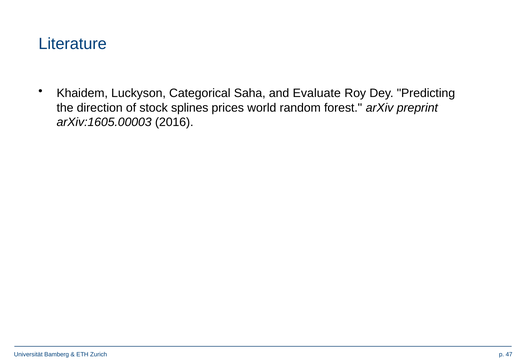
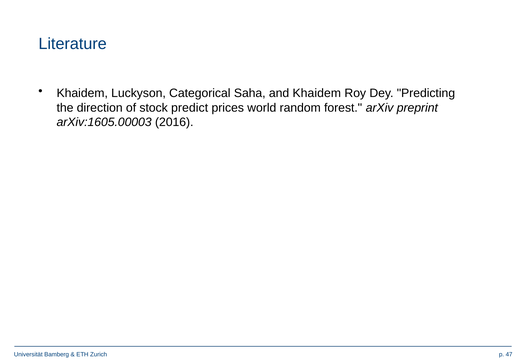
and Evaluate: Evaluate -> Khaidem
splines: splines -> predict
